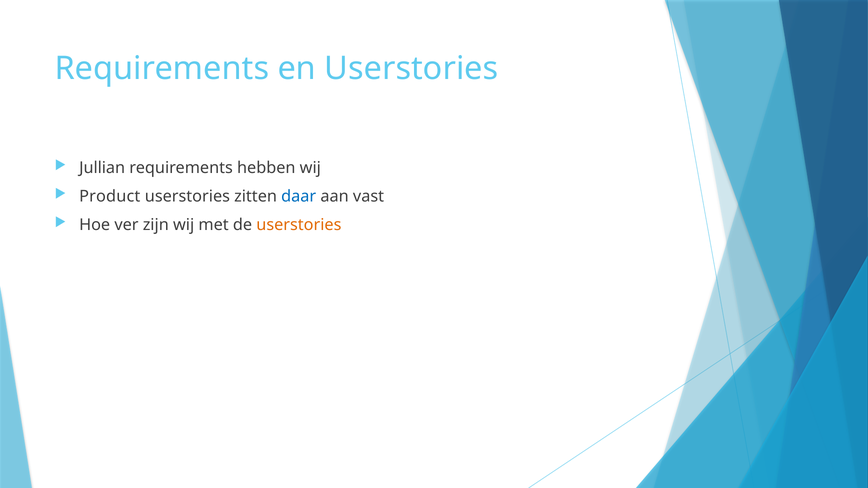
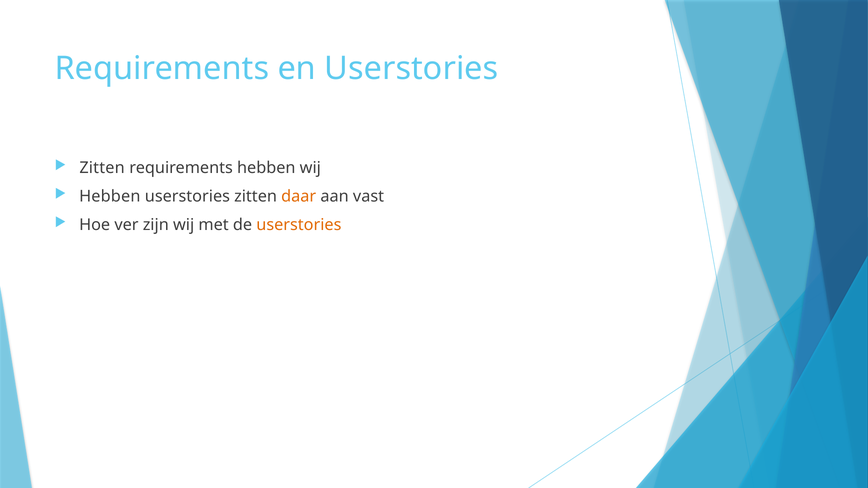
Jullian at (102, 168): Jullian -> Zitten
Product at (110, 197): Product -> Hebben
daar colour: blue -> orange
